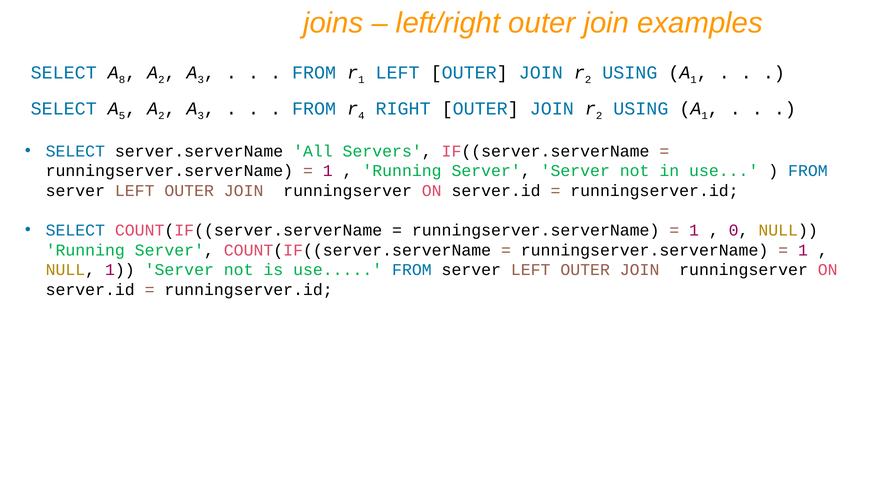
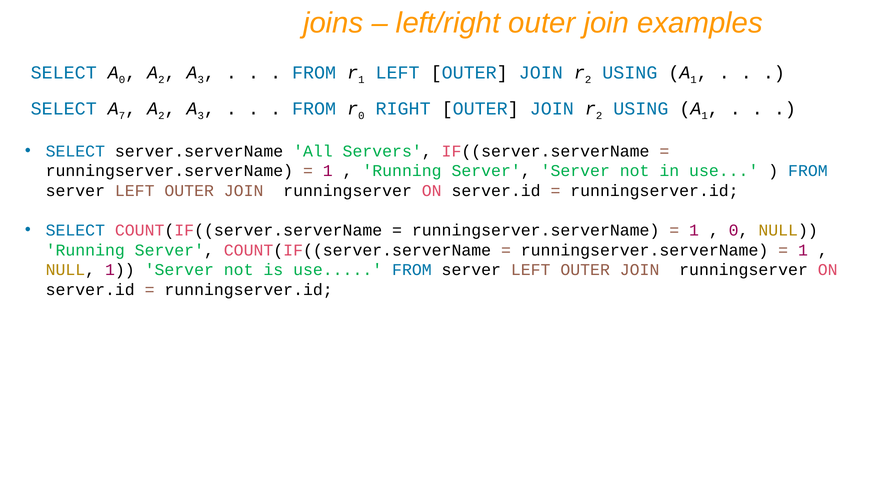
8 at (122, 80): 8 -> 0
5: 5 -> 7
4 at (361, 116): 4 -> 0
